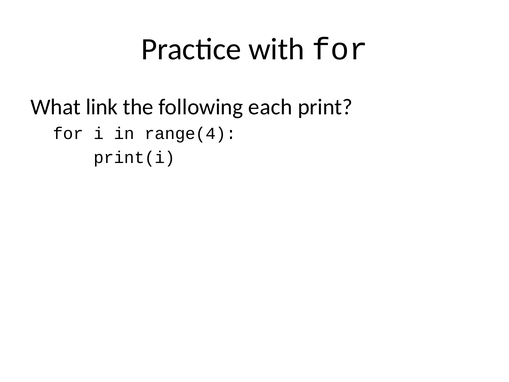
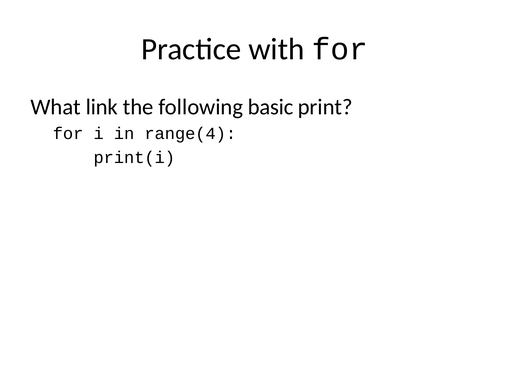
each: each -> basic
